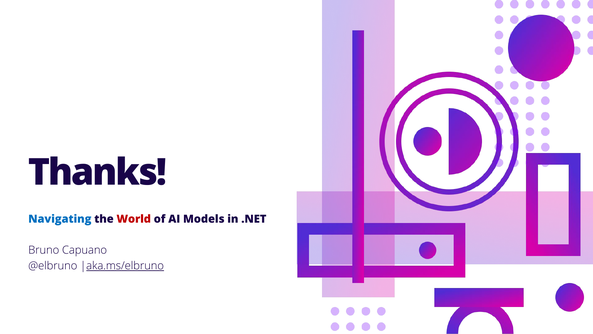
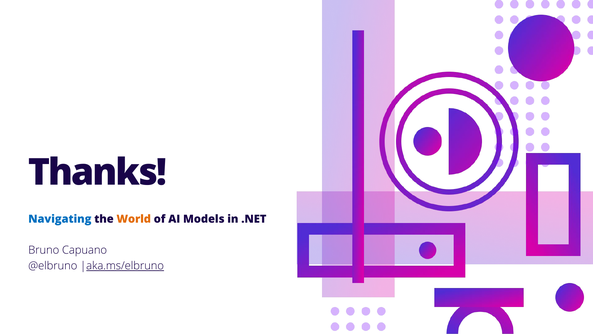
World colour: red -> orange
